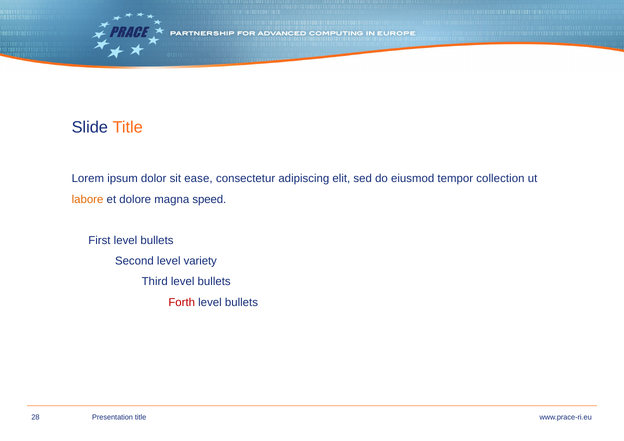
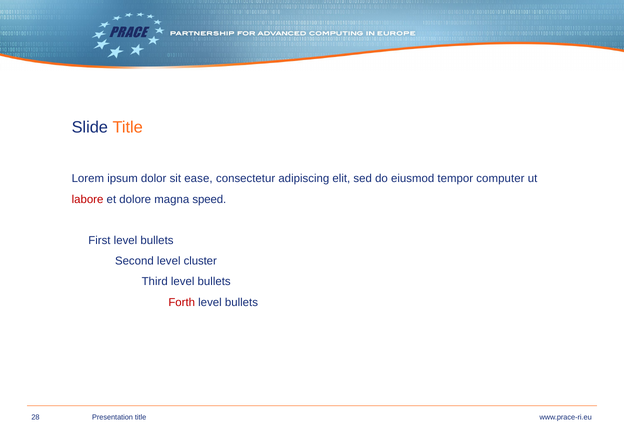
collection: collection -> computer
labore colour: orange -> red
variety: variety -> cluster
